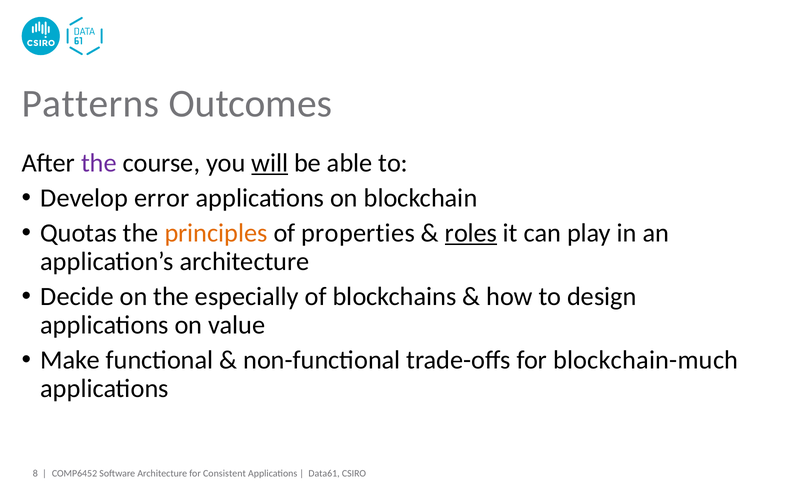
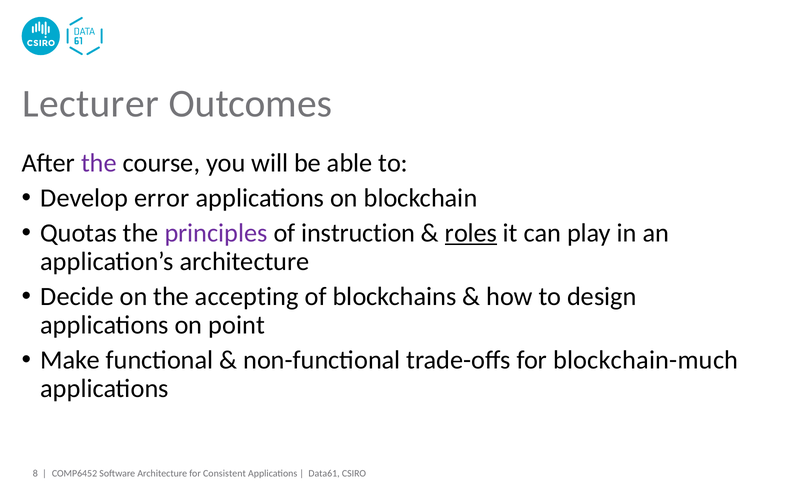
Patterns: Patterns -> Lecturer
will underline: present -> none
principles colour: orange -> purple
properties: properties -> instruction
especially: especially -> accepting
value: value -> point
